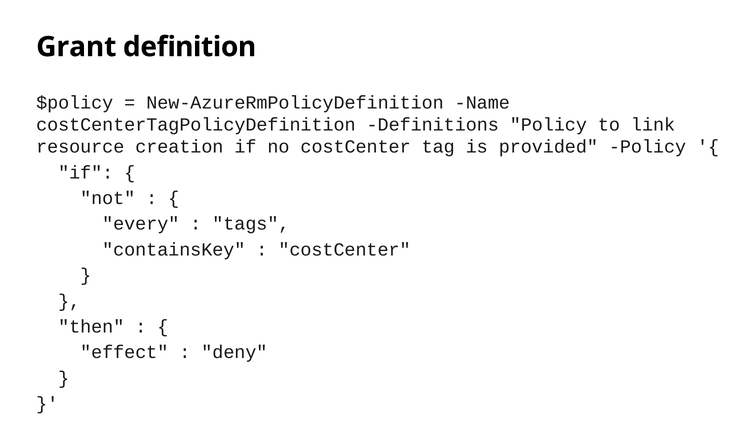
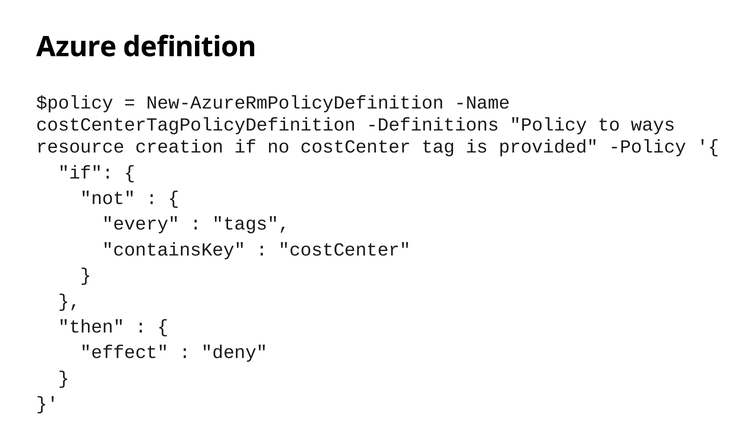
Grant: Grant -> Azure
link: link -> ways
